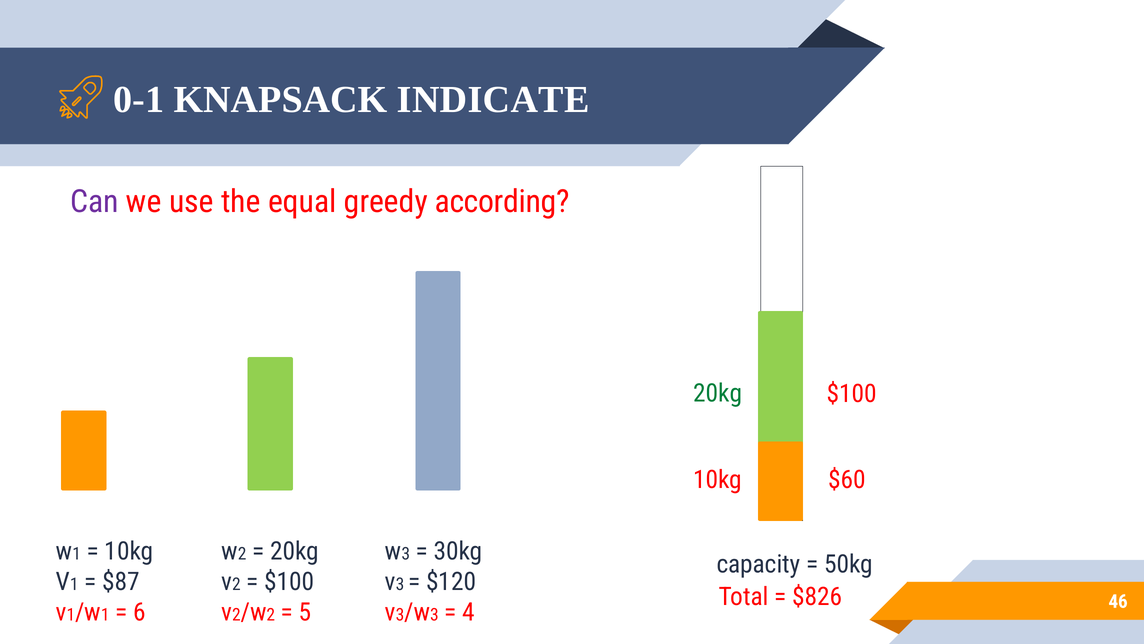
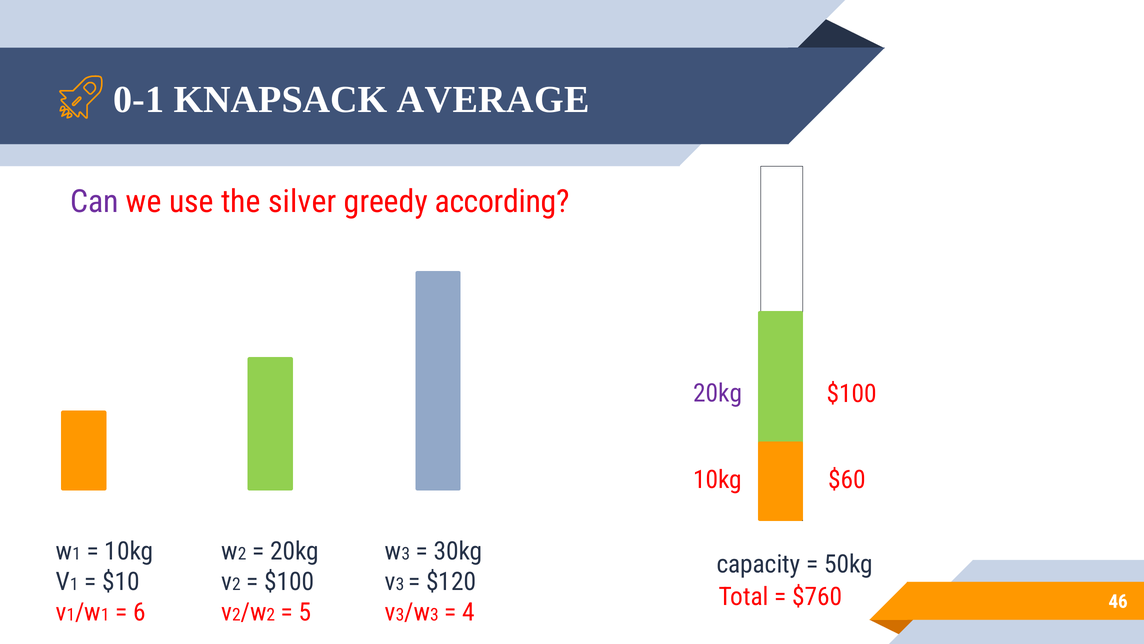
INDICATE: INDICATE -> AVERAGE
equal: equal -> silver
20kg at (718, 393) colour: green -> purple
$87: $87 -> $10
$826: $826 -> $760
